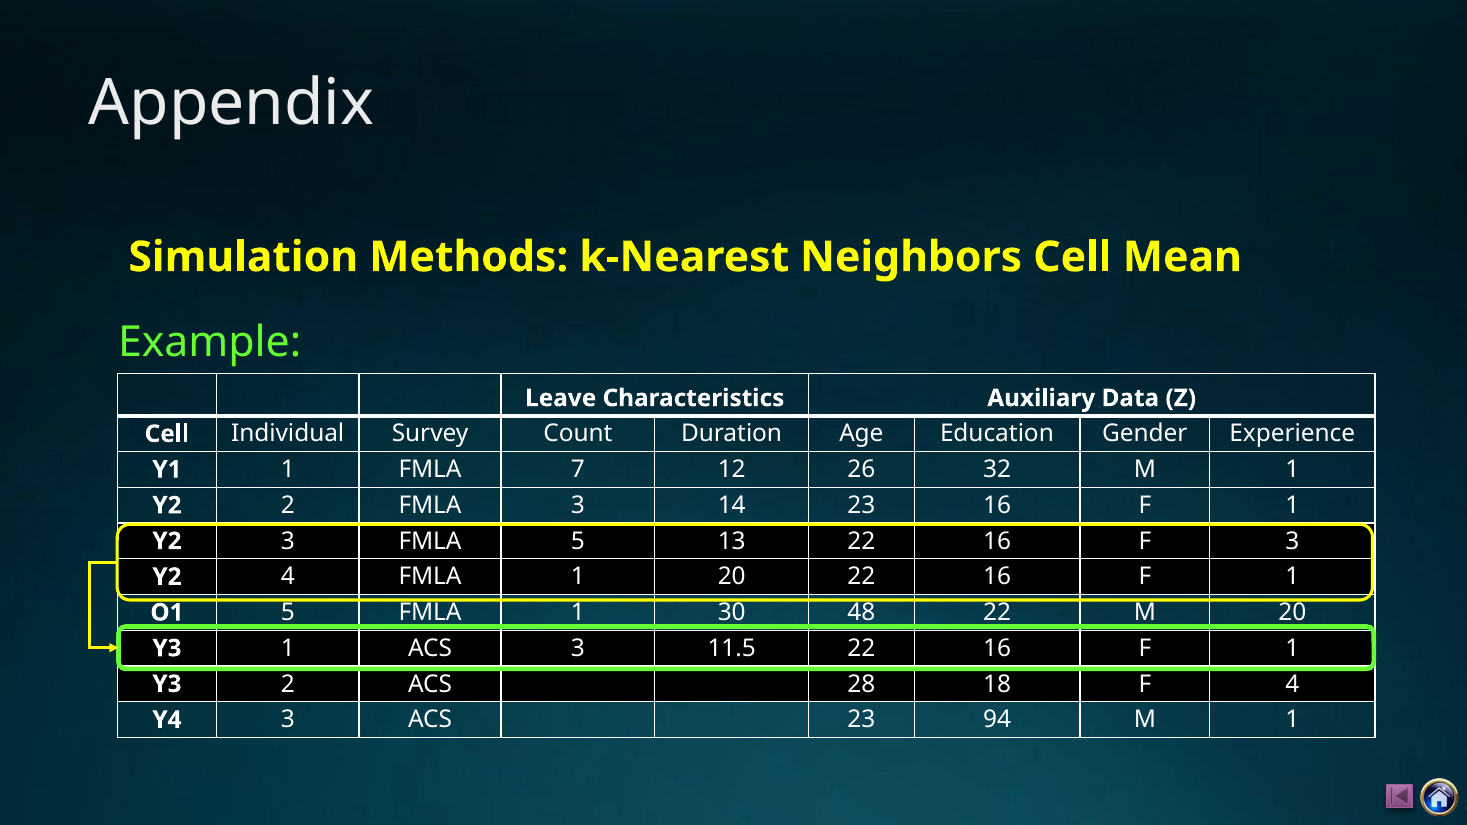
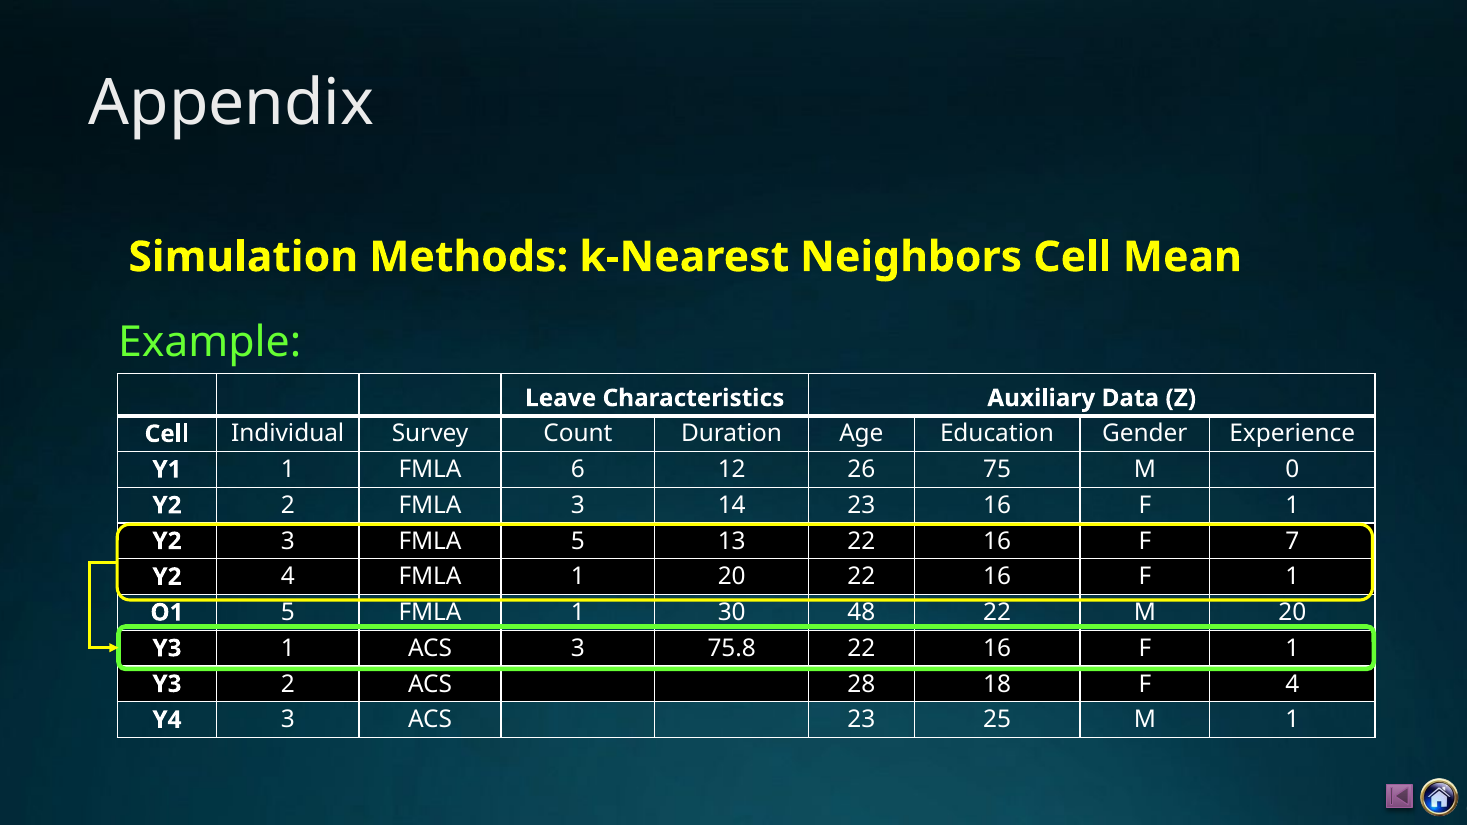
7: 7 -> 6
32: 32 -> 75
1 at (1292, 470): 1 -> 0
F 3: 3 -> 7
11.5: 11.5 -> 75.8
94: 94 -> 25
